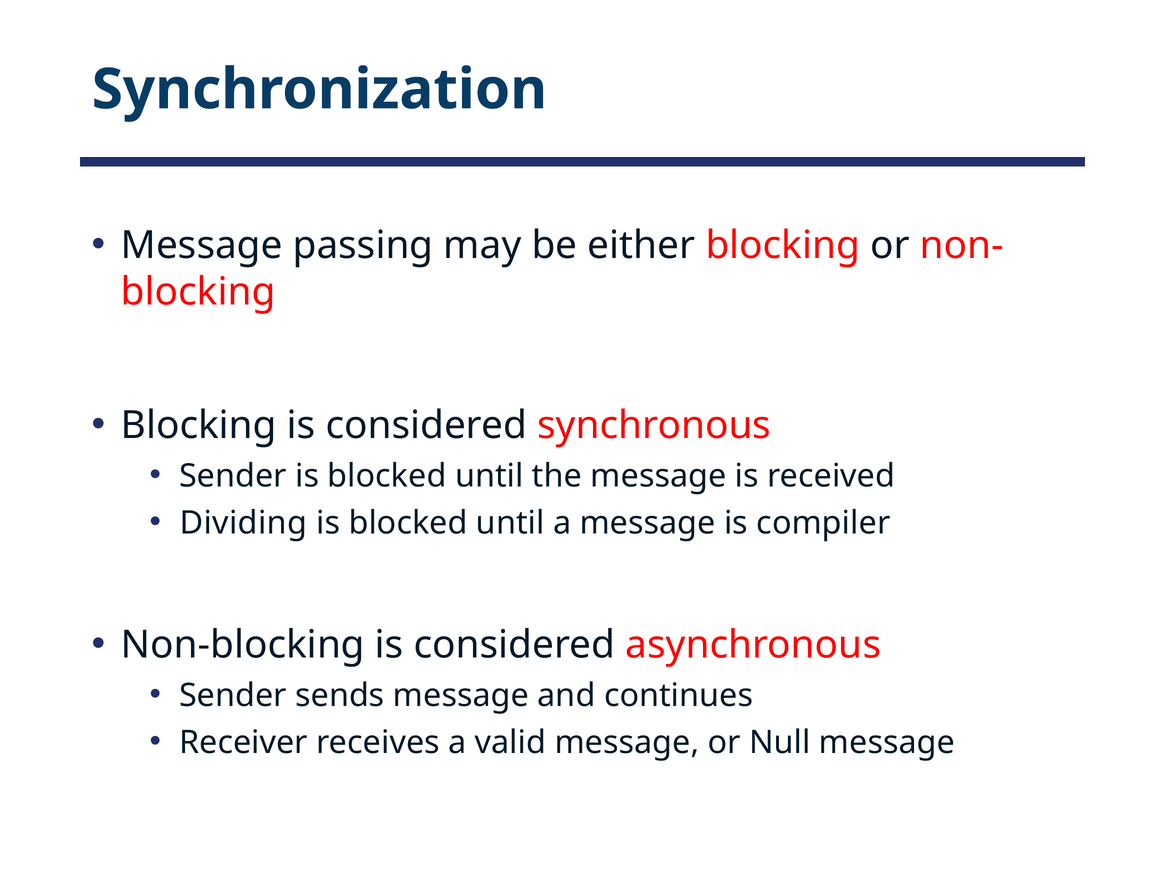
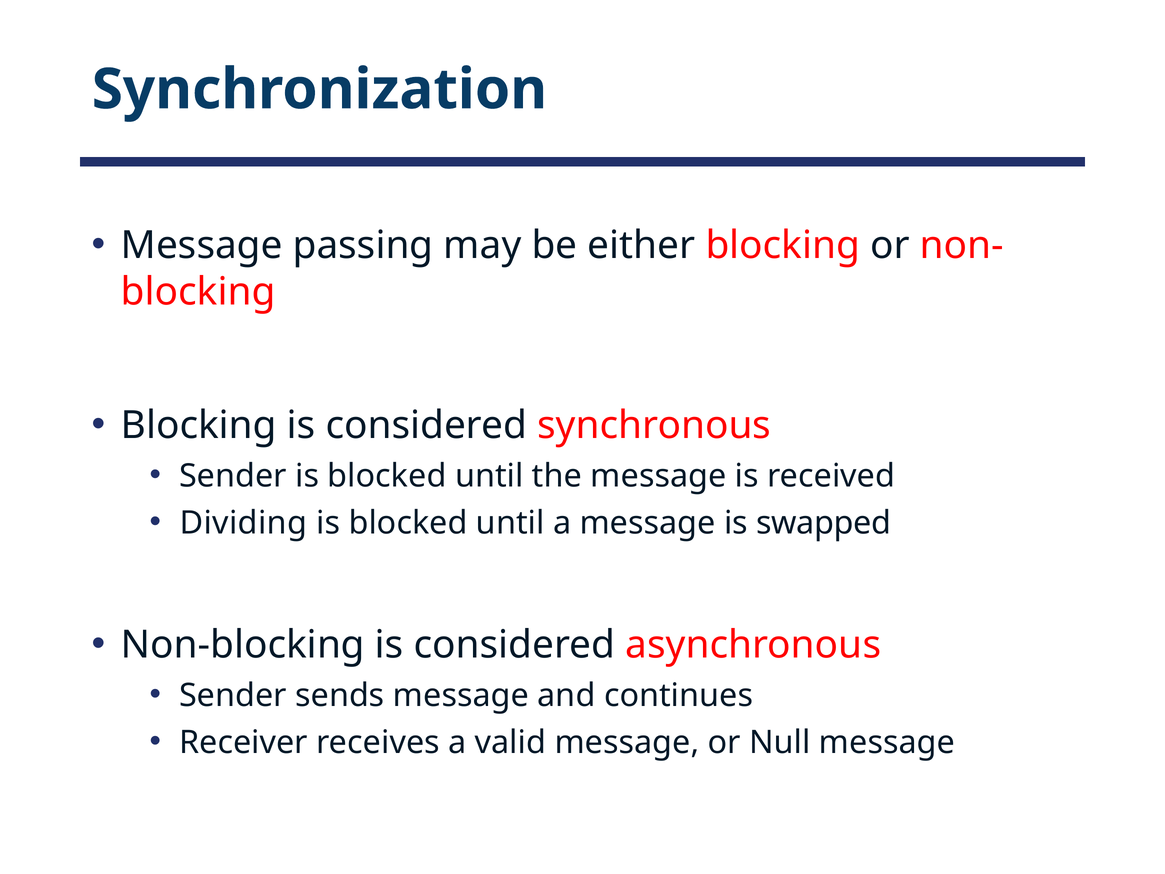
compiler: compiler -> swapped
